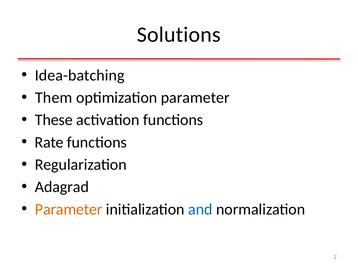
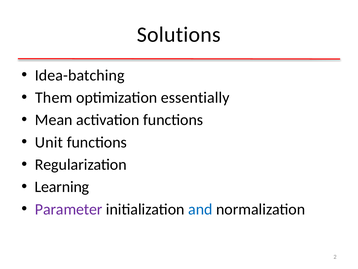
optimization parameter: parameter -> essentially
These: These -> Mean
Rate: Rate -> Unit
Adagrad: Adagrad -> Learning
Parameter at (69, 209) colour: orange -> purple
